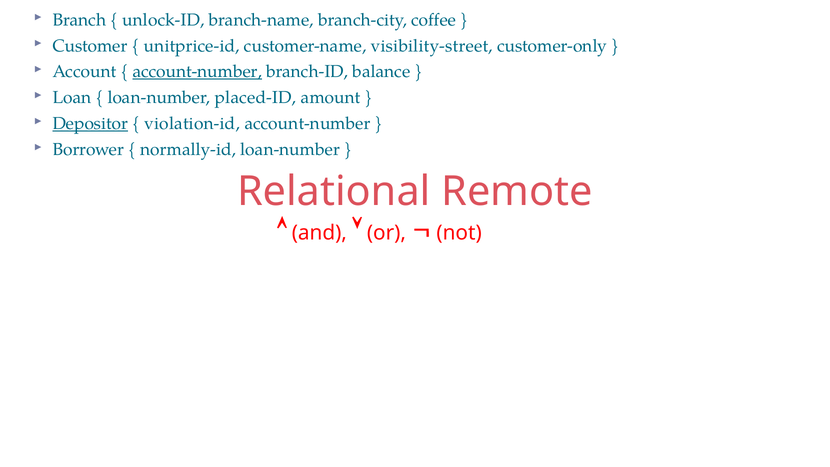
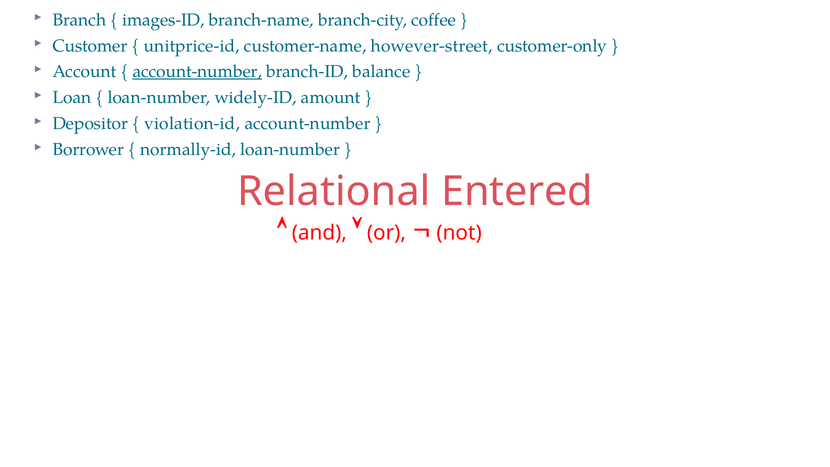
unlock-ID: unlock-ID -> images-ID
visibility-street: visibility-street -> however-street
placed-ID: placed-ID -> widely-ID
Depositor underline: present -> none
Remote: Remote -> Entered
